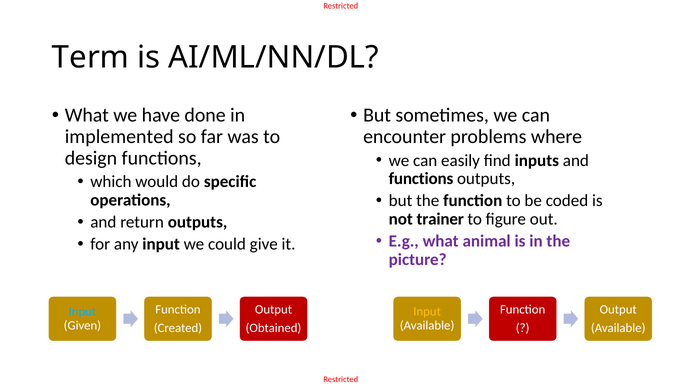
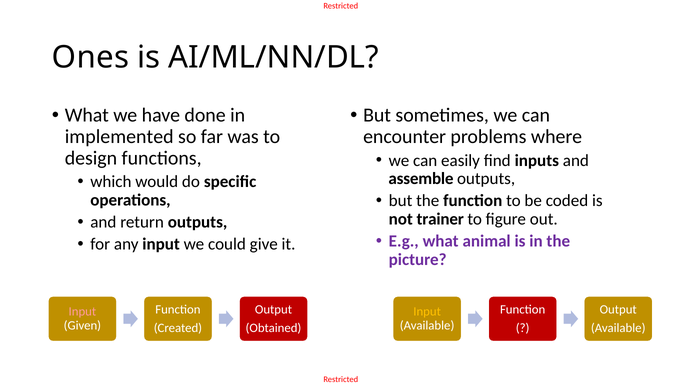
Term: Term -> Ones
functions at (421, 179): functions -> assemble
Input at (82, 311) colour: light blue -> pink
